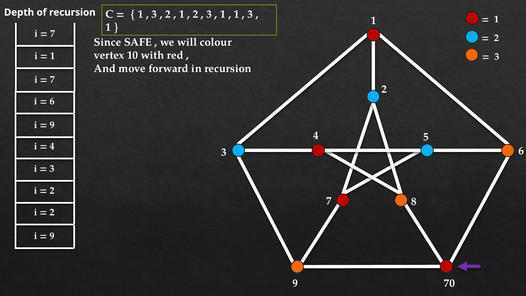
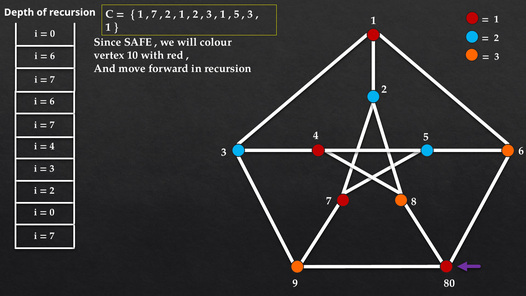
3 at (154, 14): 3 -> 7
1 at (237, 14): 1 -> 5
7 at (52, 34): 7 -> 0
1 at (52, 56): 1 -> 6
9 at (52, 125): 9 -> 7
2 at (52, 212): 2 -> 0
9 at (52, 236): 9 -> 7
70: 70 -> 80
